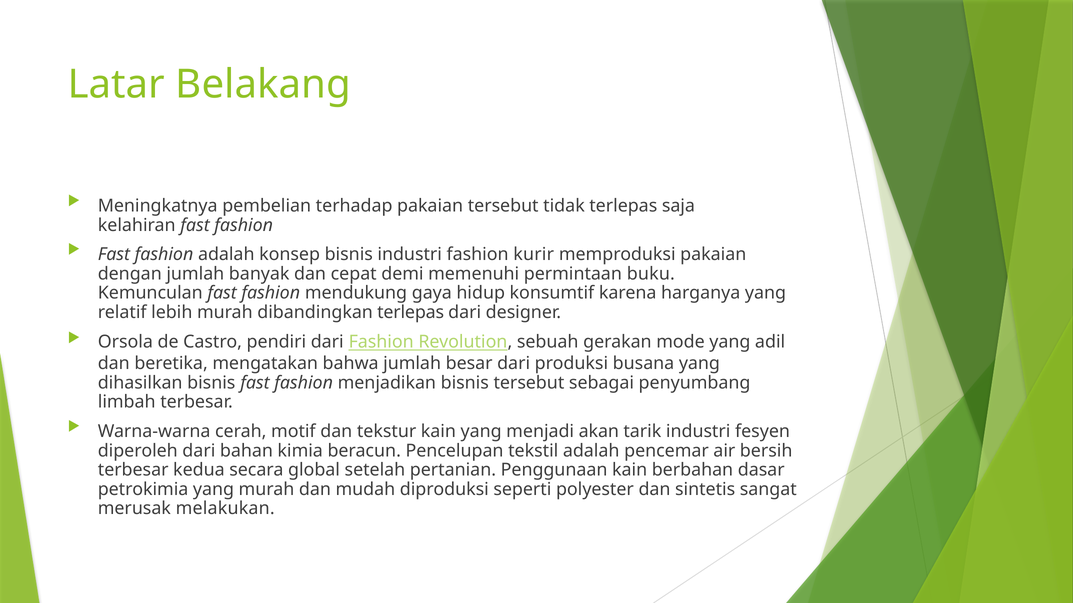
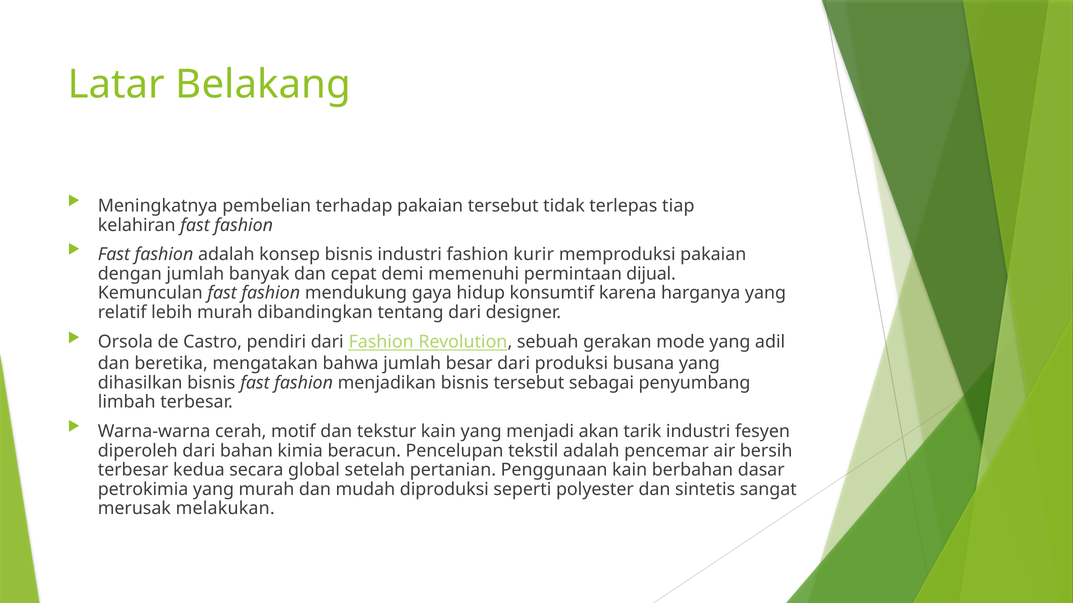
saja: saja -> tiap
buku: buku -> dijual
dibandingkan terlepas: terlepas -> tentang
